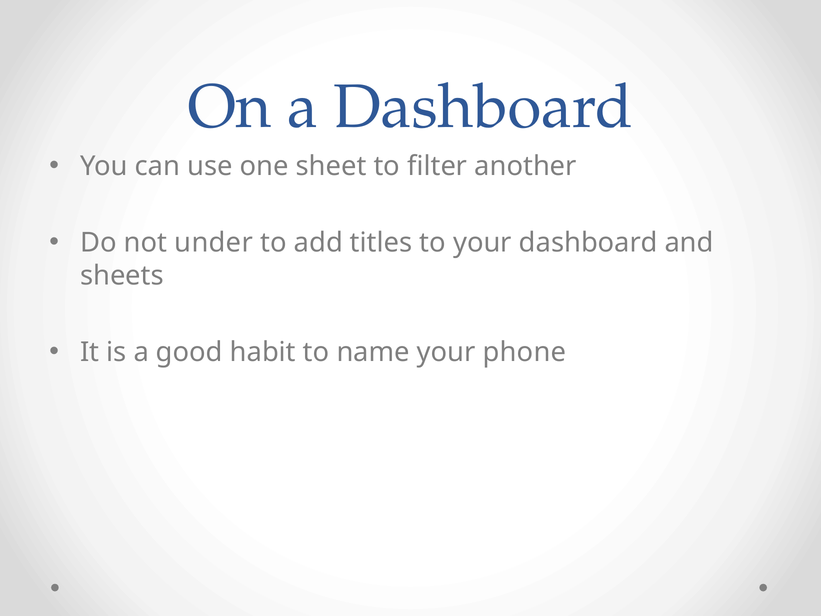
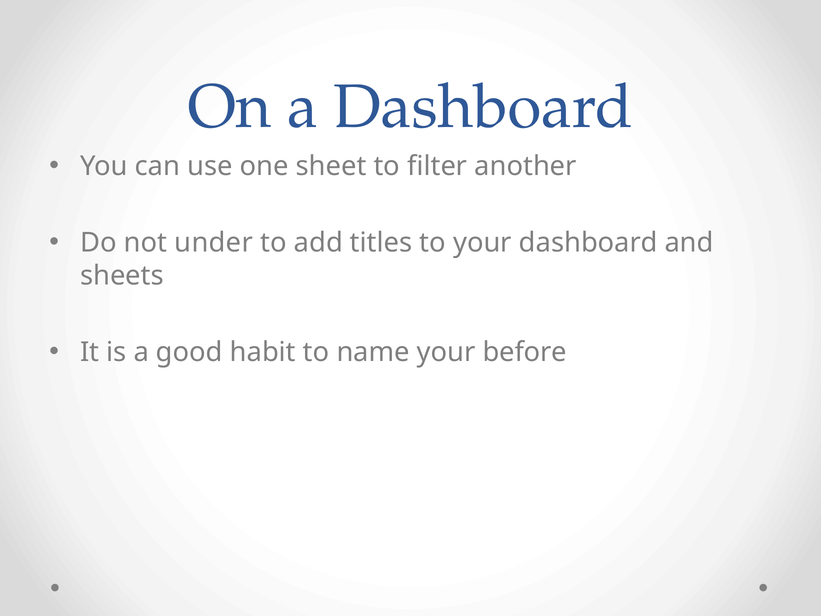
phone: phone -> before
